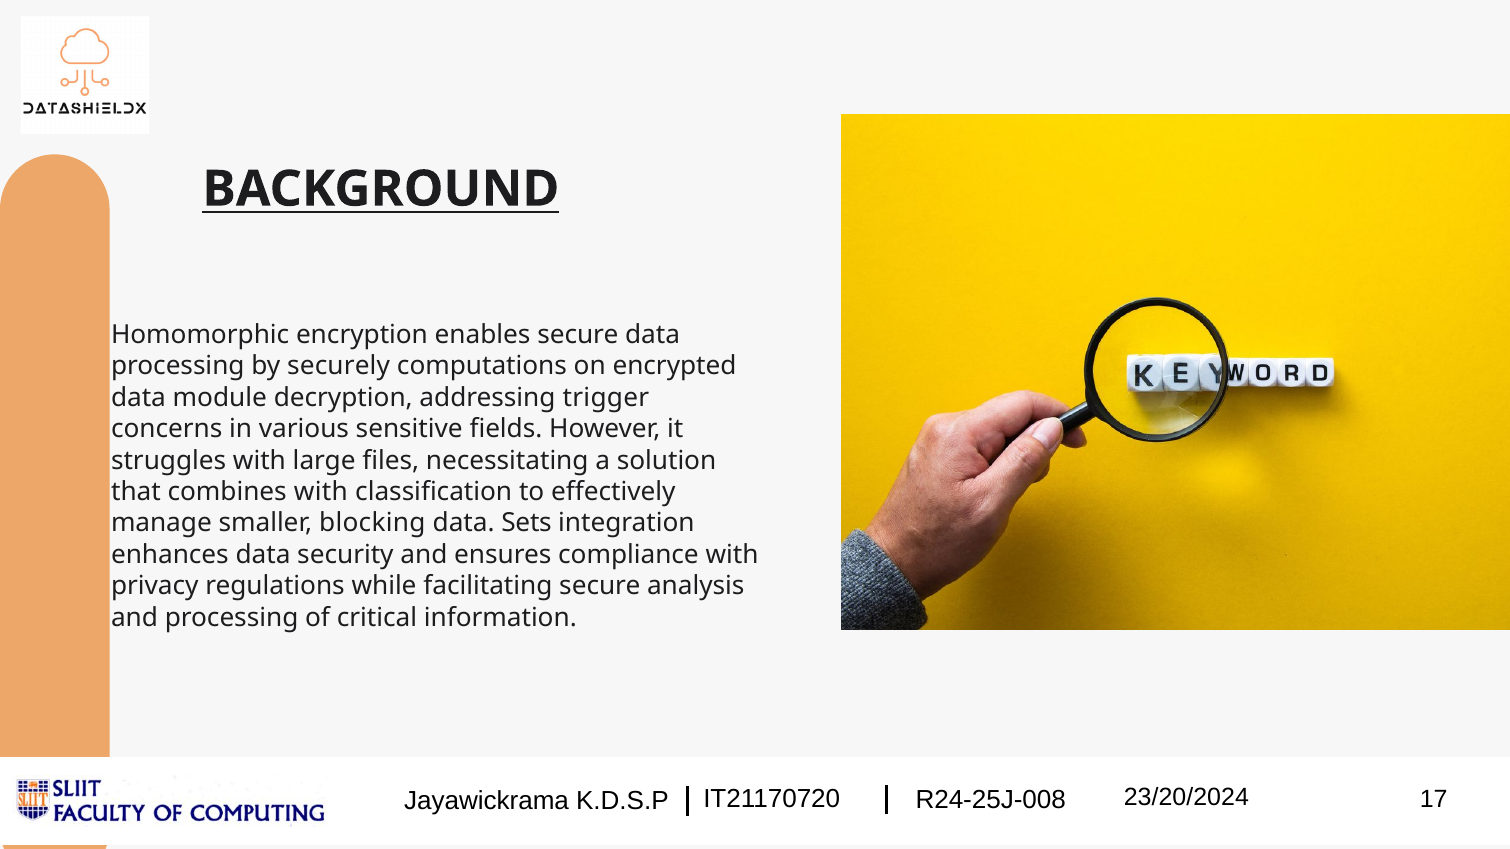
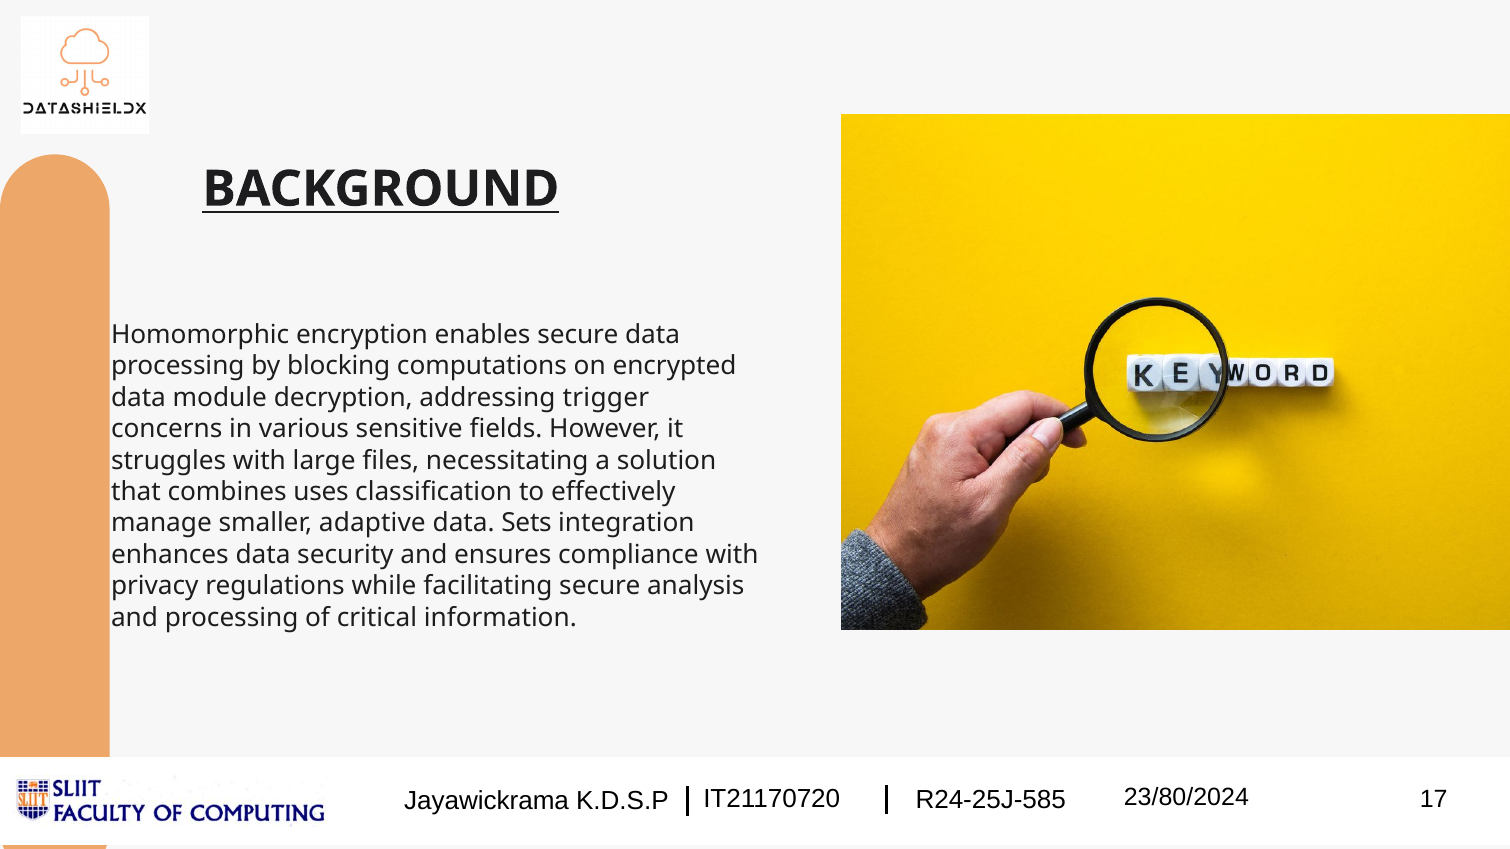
securely: securely -> blocking
combines with: with -> uses
blocking: blocking -> adaptive
R24-25J-008: R24-25J-008 -> R24-25J-585
23/20/2024: 23/20/2024 -> 23/80/2024
